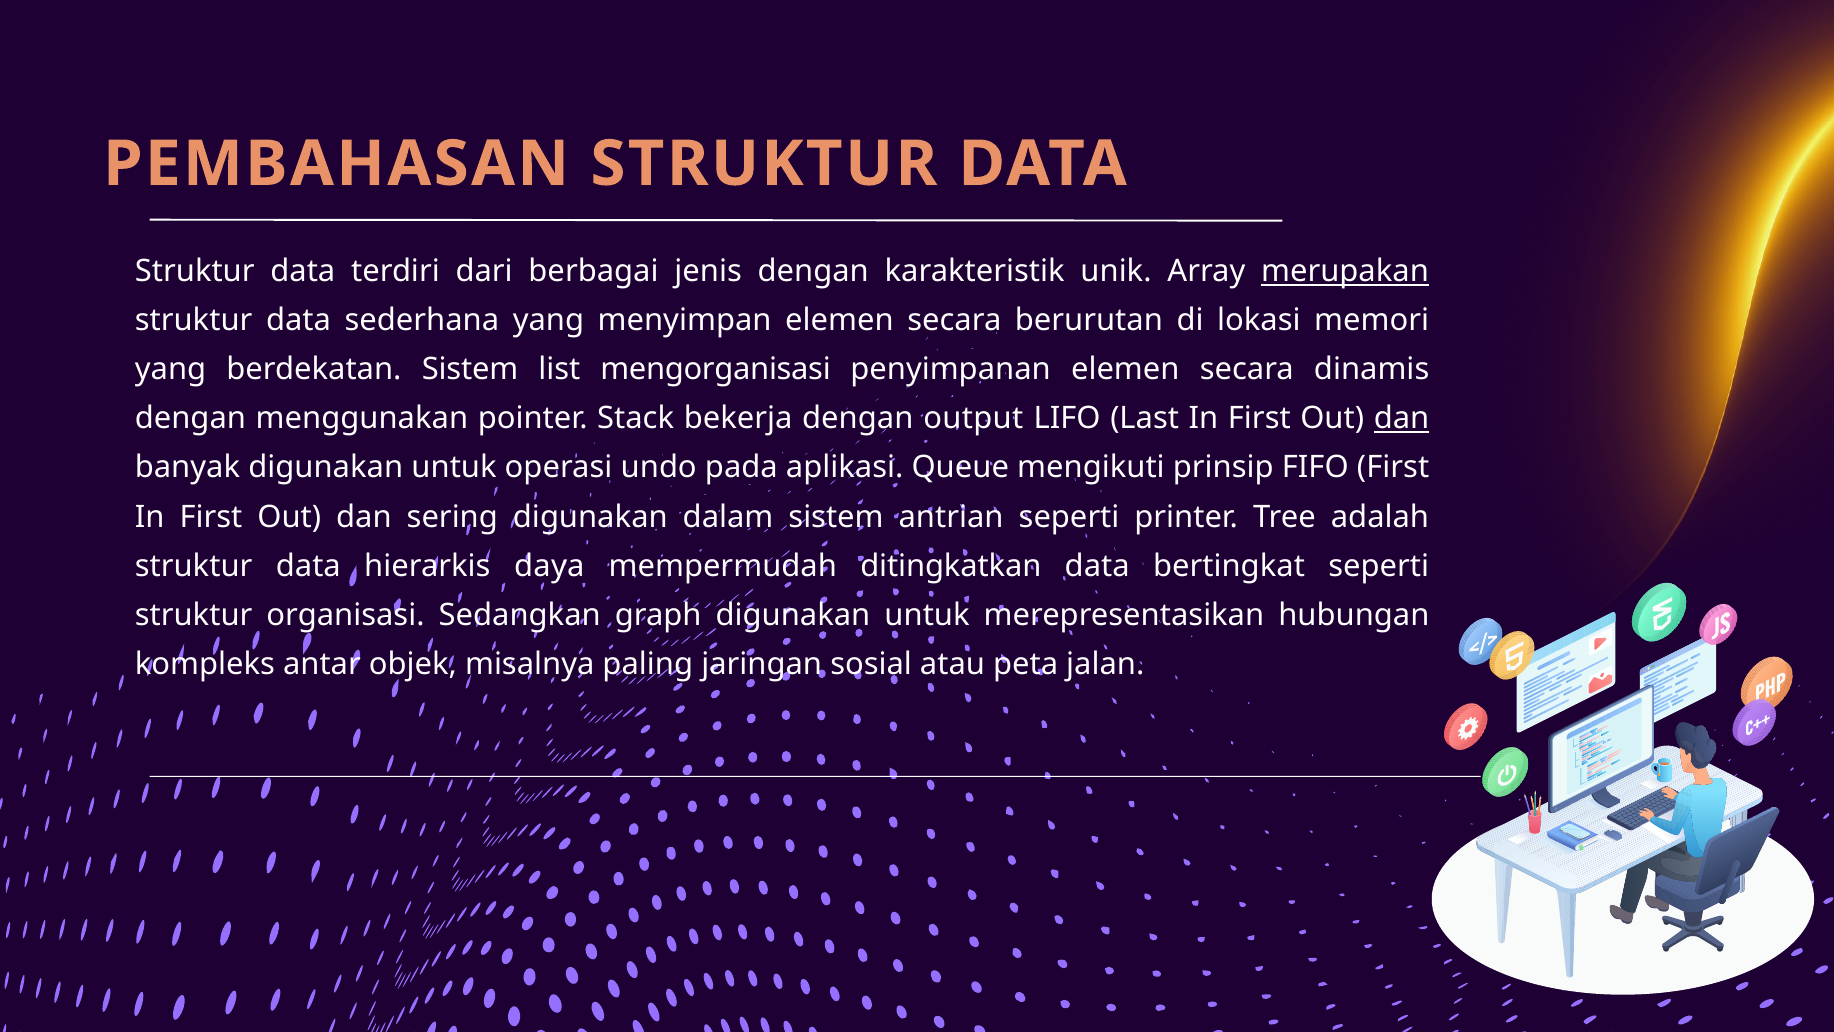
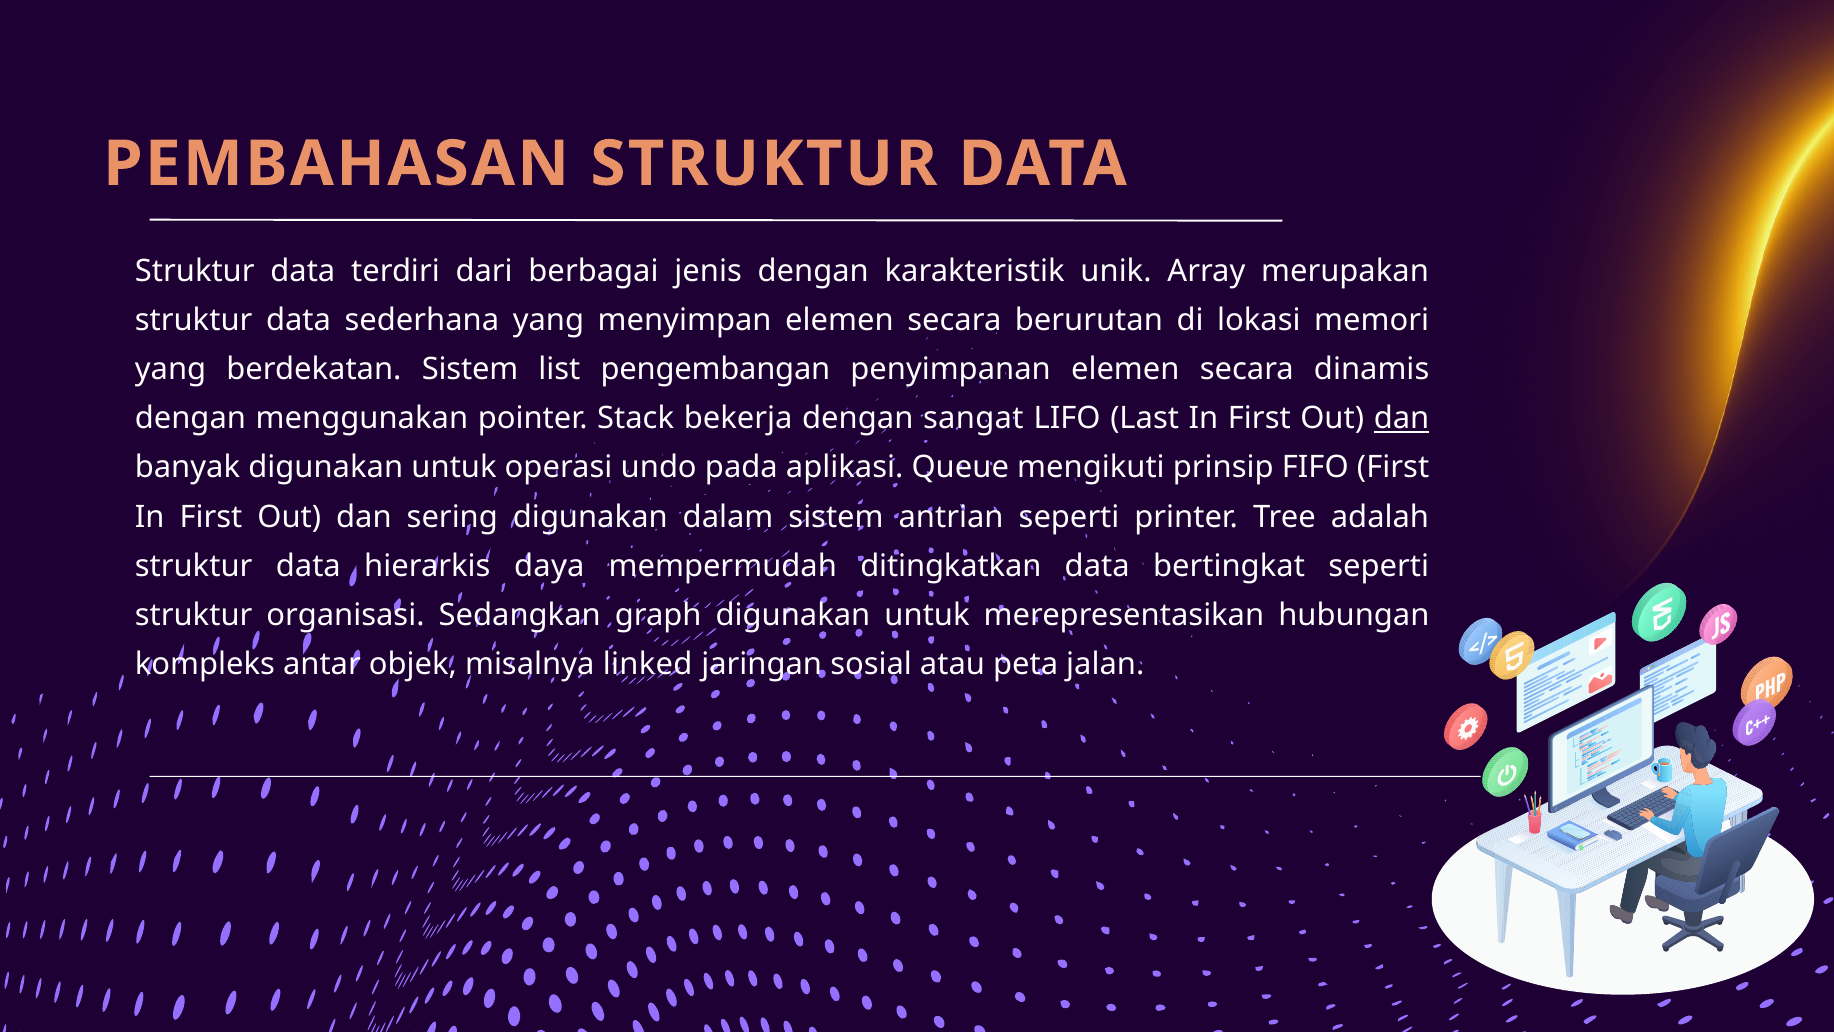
merupakan underline: present -> none
mengorganisasi: mengorganisasi -> pengembangan
output: output -> sangat
paling: paling -> linked
